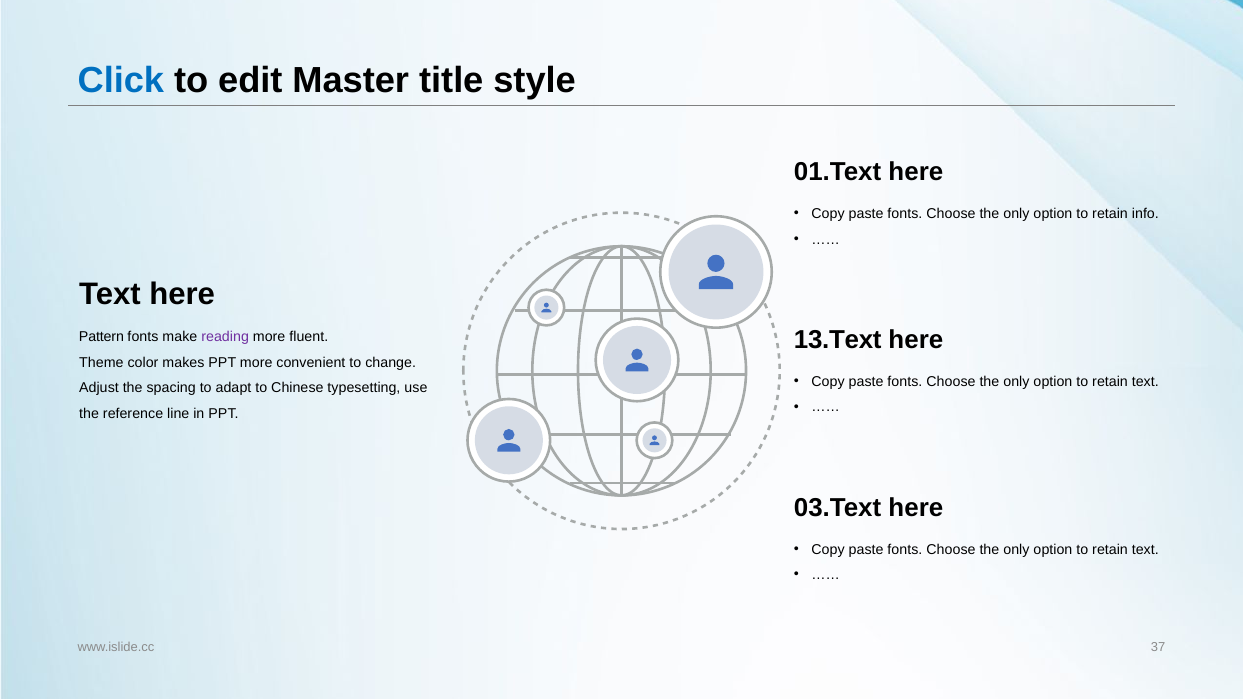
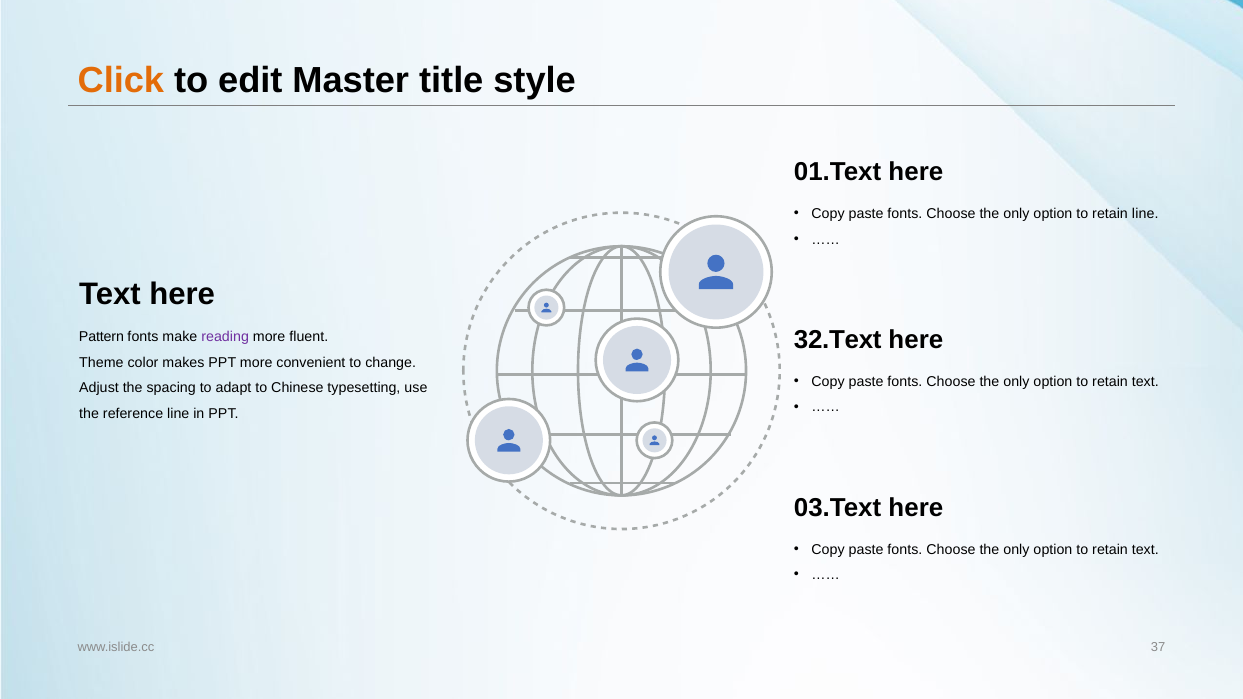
Click colour: blue -> orange
retain info: info -> line
13.Text: 13.Text -> 32.Text
